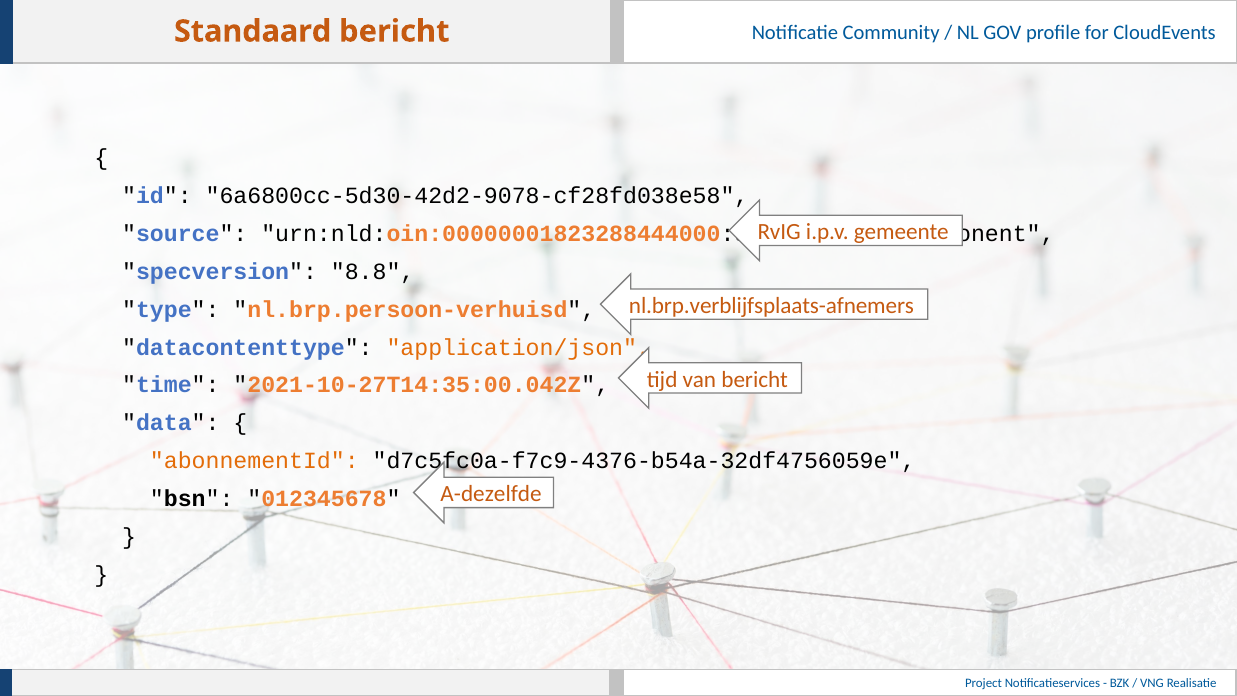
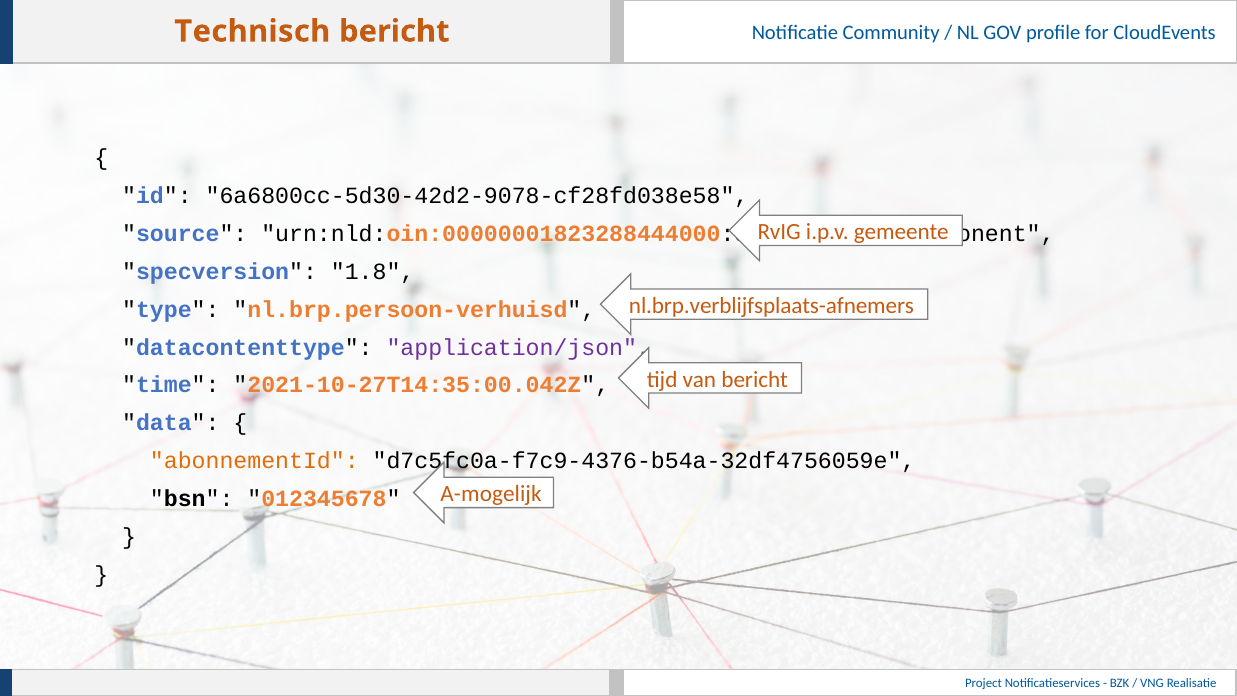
Standaard: Standaard -> Technisch
8.8: 8.8 -> 1.8
application/json colour: orange -> purple
A-dezelfde: A-dezelfde -> A-mogelijk
